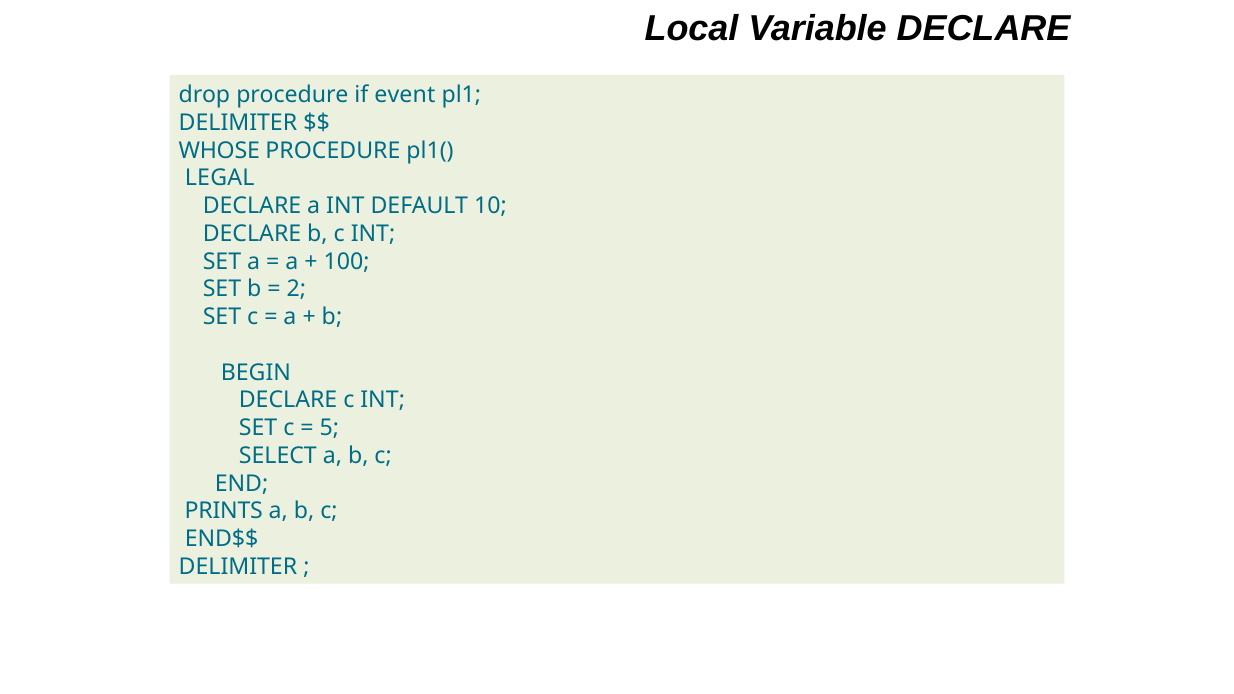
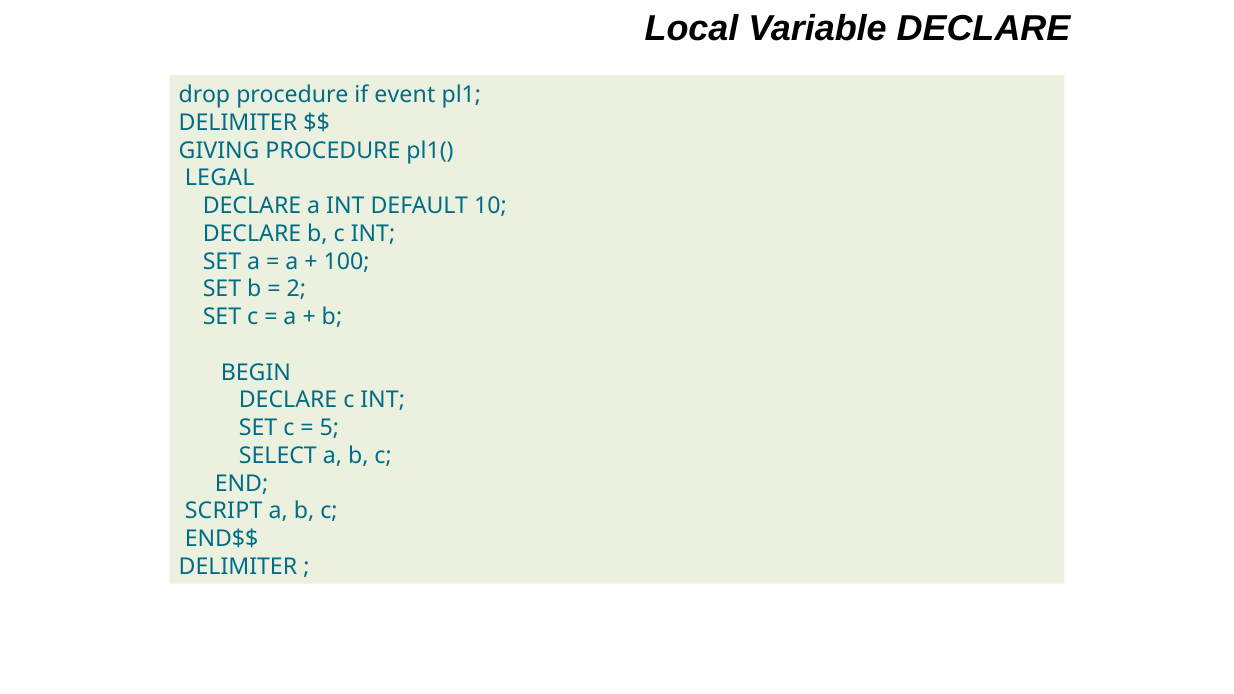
WHOSE: WHOSE -> GIVING
PRINTS: PRINTS -> SCRIPT
